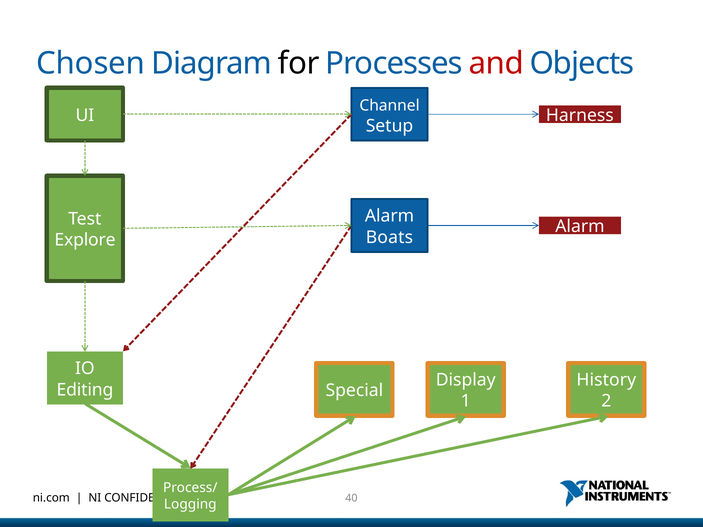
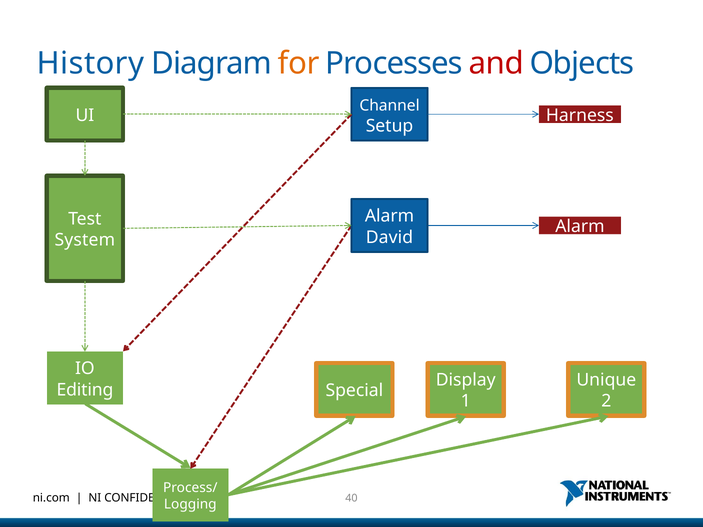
Chosen: Chosen -> History
for colour: black -> orange
Boats: Boats -> David
Explore: Explore -> System
History: History -> Unique
